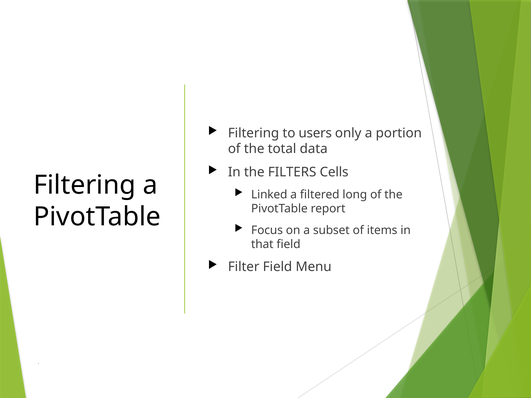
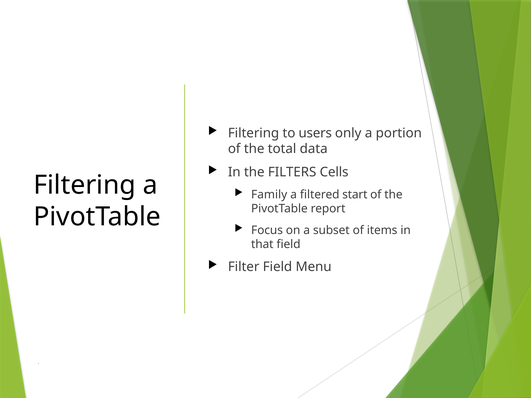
Linked: Linked -> Family
long: long -> start
